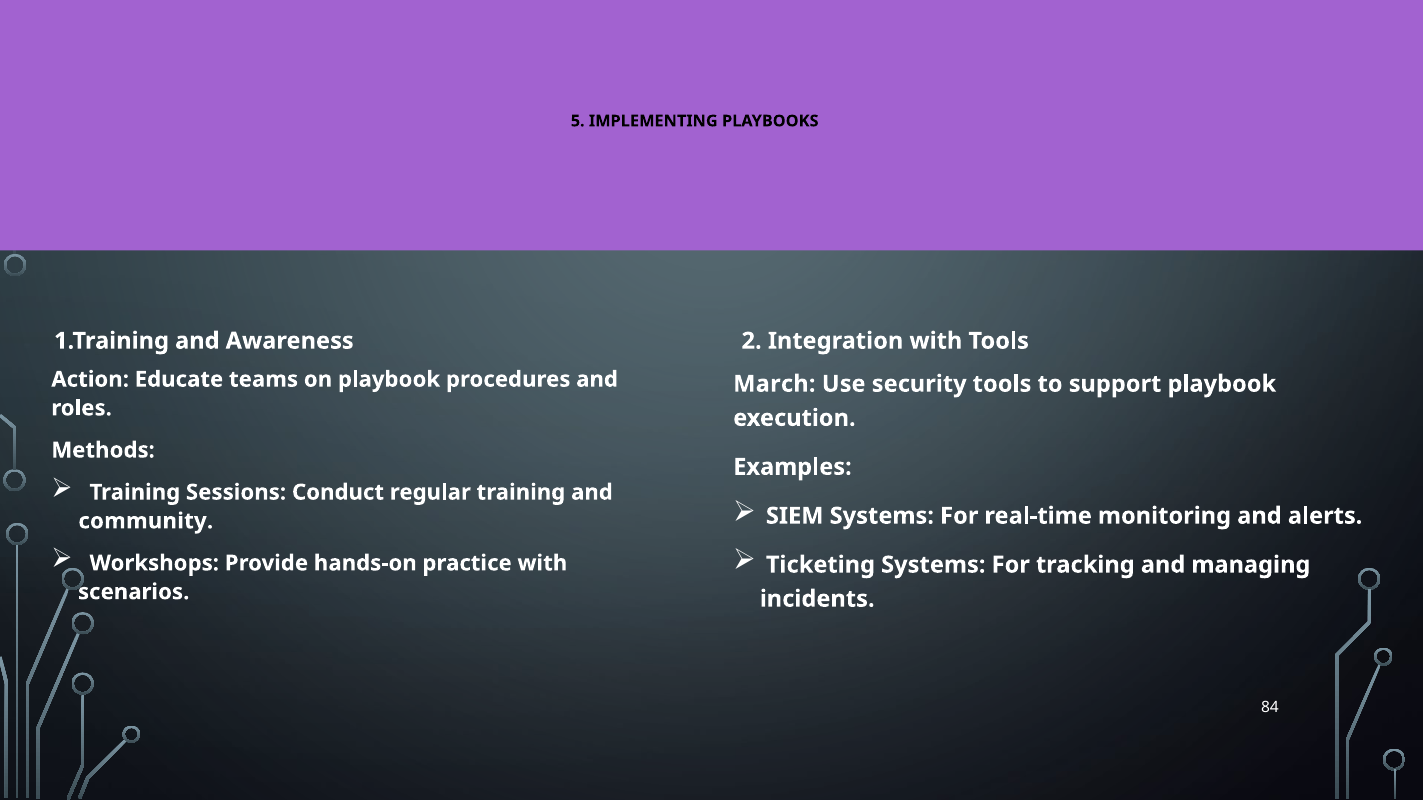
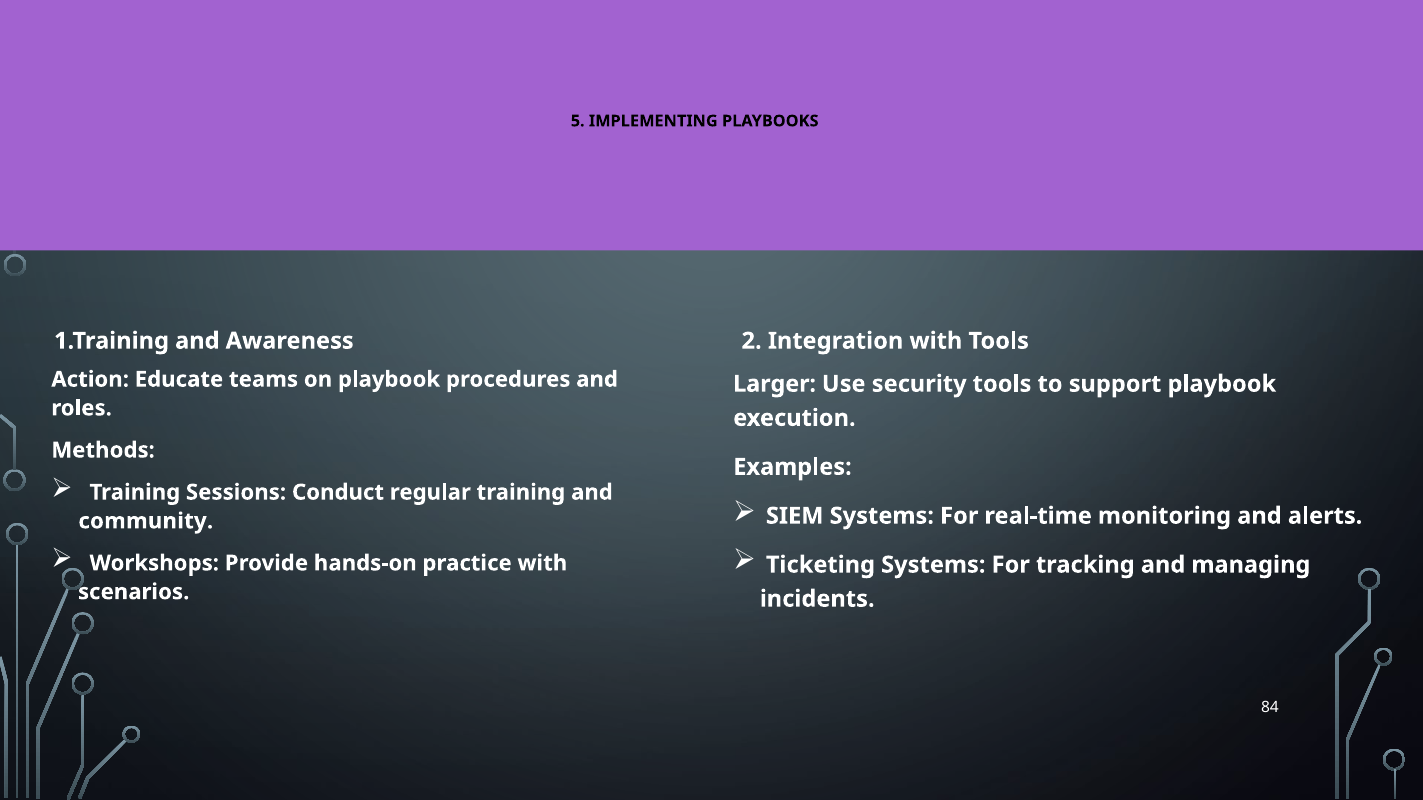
March: March -> Larger
